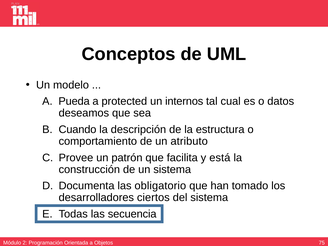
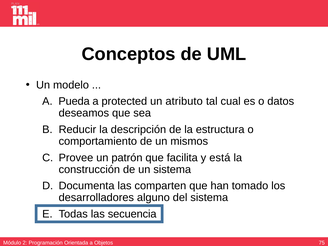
internos: internos -> atributo
Cuando: Cuando -> Reducir
atributo: atributo -> mismos
obligatorio: obligatorio -> comparten
ciertos: ciertos -> alguno
